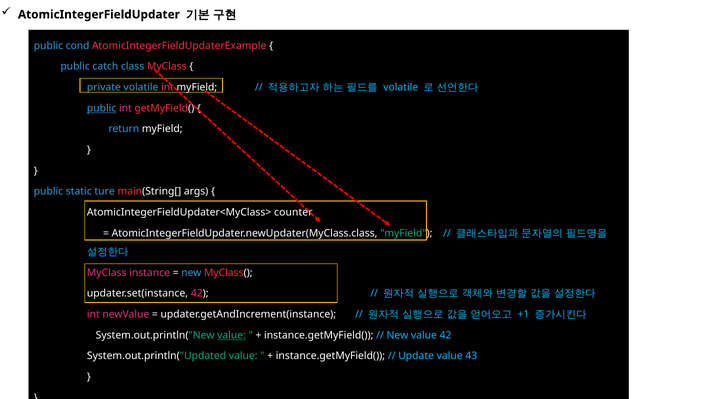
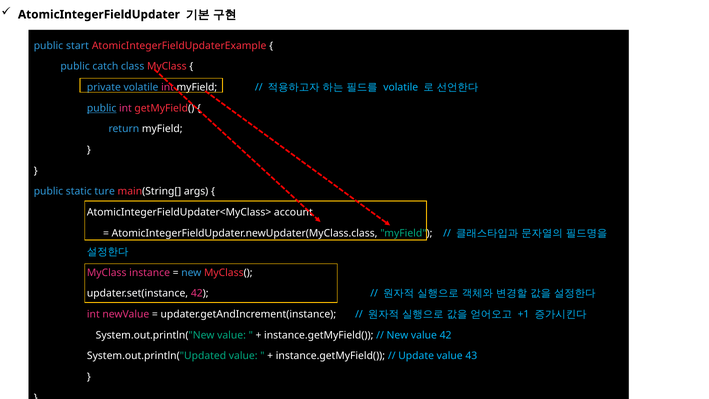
cond: cond -> start
counter: counter -> account
value at (232, 335) underline: present -> none
